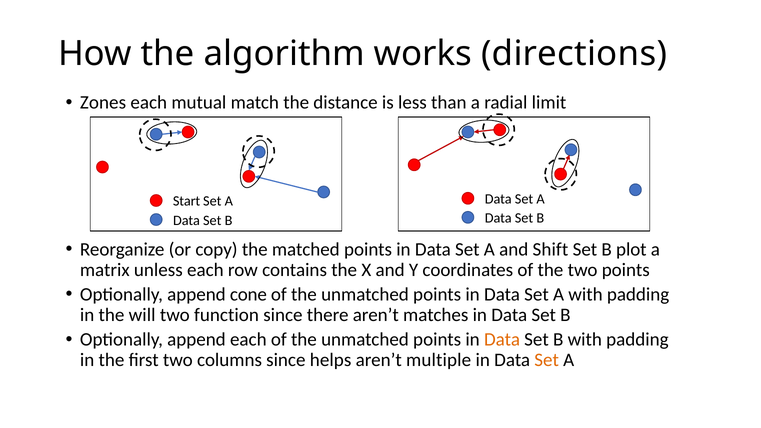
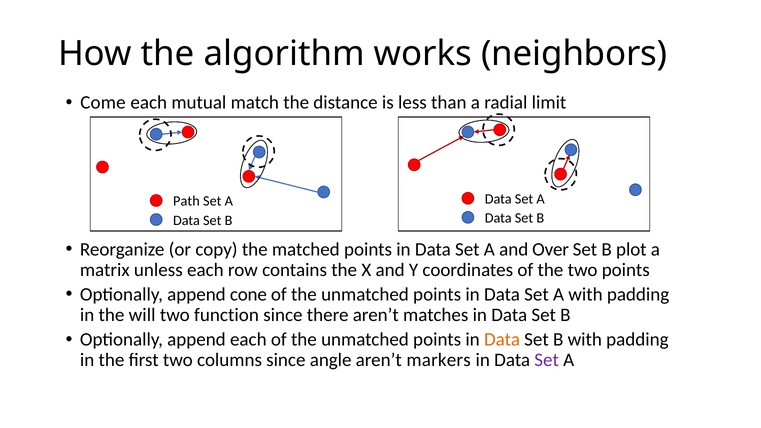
directions: directions -> neighbors
Zones: Zones -> Come
Start: Start -> Path
Shift: Shift -> Over
helps: helps -> angle
multiple: multiple -> markers
Set at (547, 360) colour: orange -> purple
